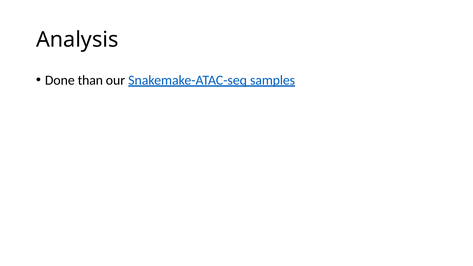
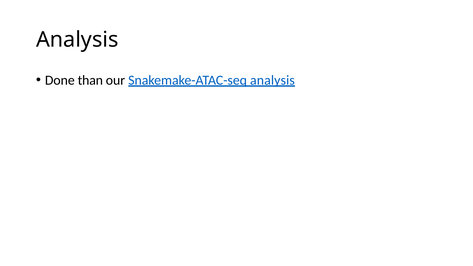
Snakemake-ATAC-seq samples: samples -> analysis
